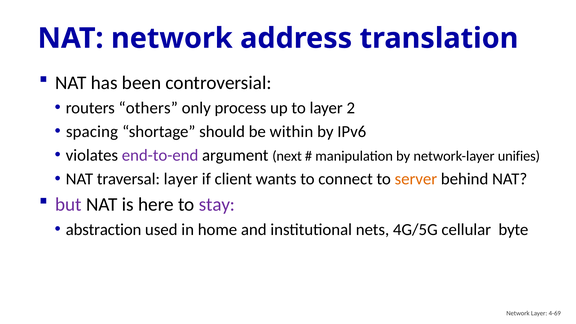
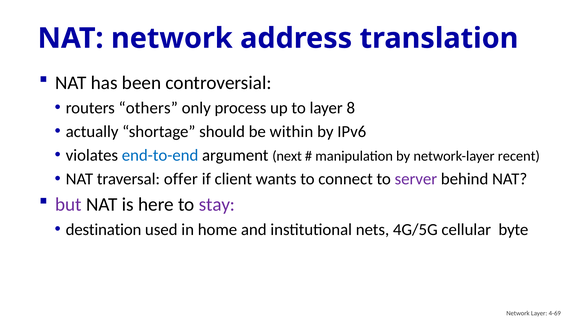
2: 2 -> 8
spacing: spacing -> actually
end-to-end colour: purple -> blue
unifies: unifies -> recent
traversal layer: layer -> offer
server colour: orange -> purple
abstraction: abstraction -> destination
